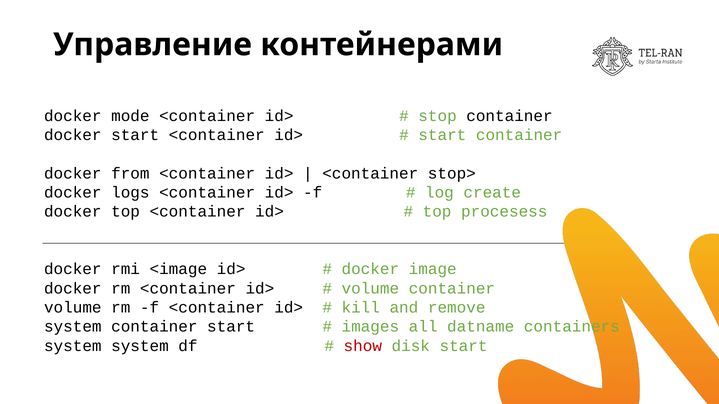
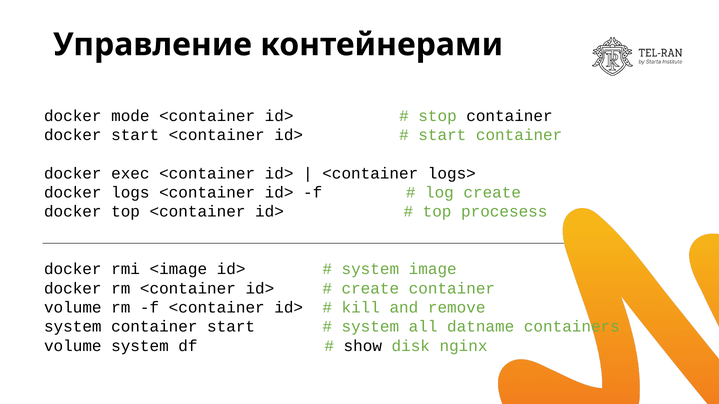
from: from -> exec
stop>: stop> -> logs>
docker at (370, 269): docker -> system
volume at (370, 289): volume -> create
images at (370, 327): images -> system
system at (73, 346): system -> volume
show colour: red -> black
disk start: start -> nginx
